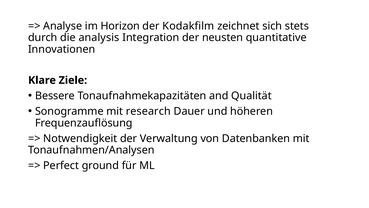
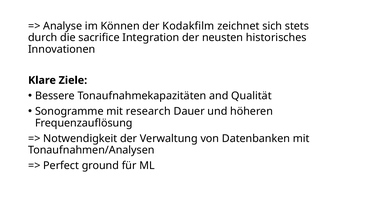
Horizon: Horizon -> Können
analysis: analysis -> sacrifice
quantitative: quantitative -> historisches
